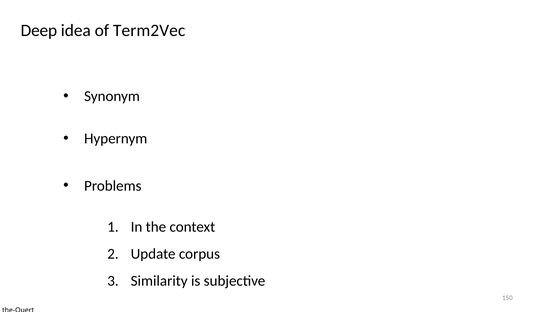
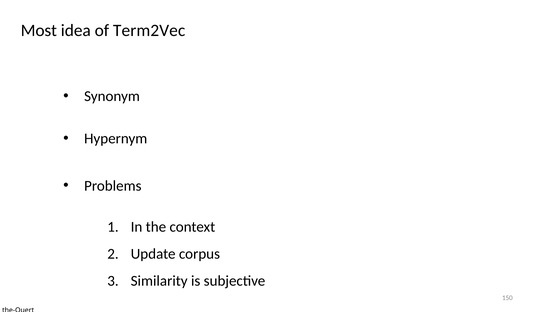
Deep: Deep -> Most
